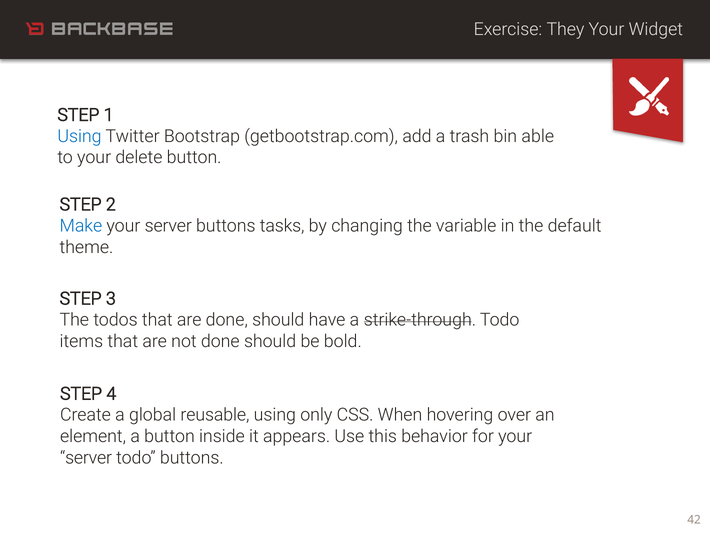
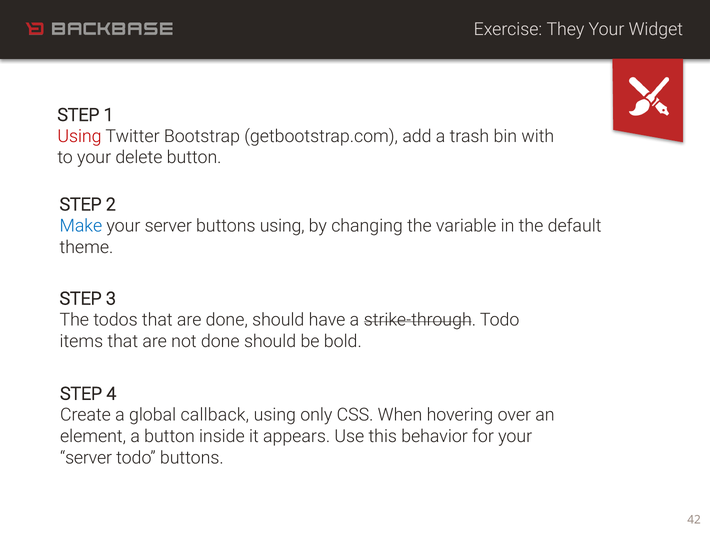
Using at (79, 136) colour: blue -> red
able: able -> with
buttons tasks: tasks -> using
reusable: reusable -> callback
